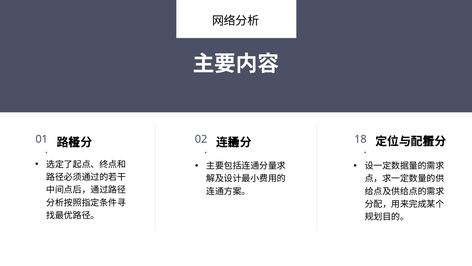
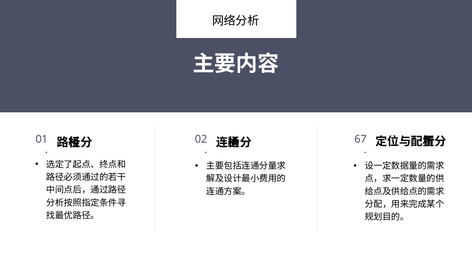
18: 18 -> 67
